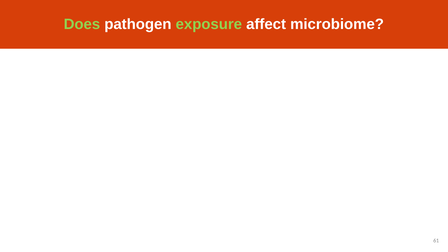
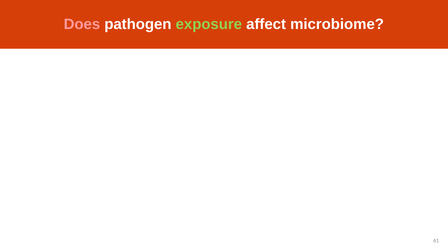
Does colour: light green -> pink
